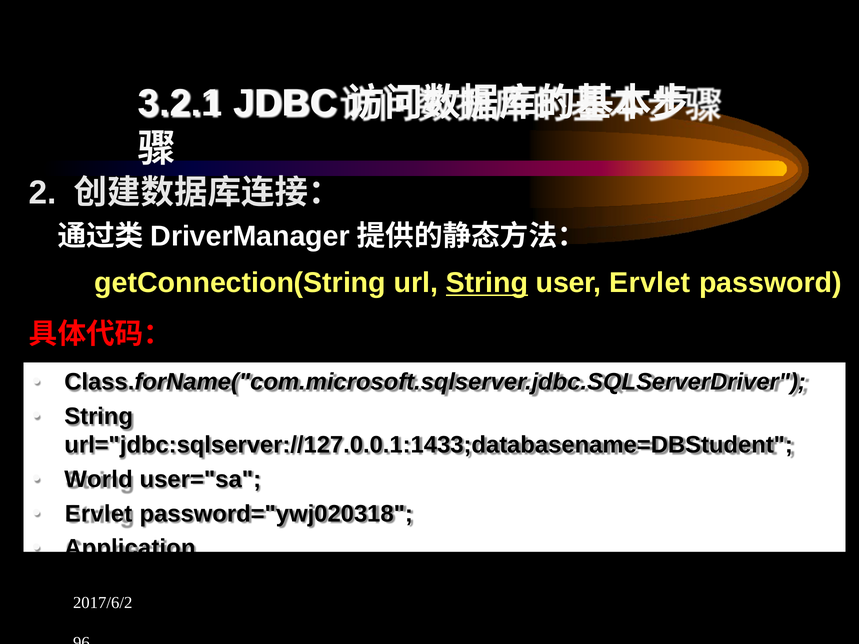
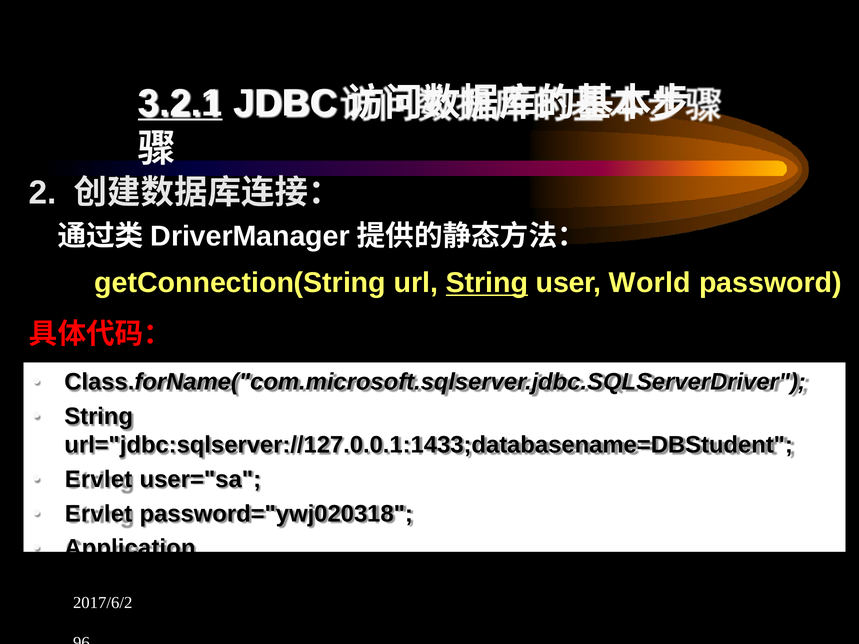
3.2.1 underline: none -> present
user Ervlet: Ervlet -> World
World at (99, 480): World -> Ervlet
